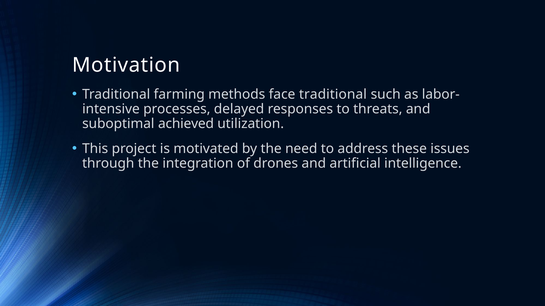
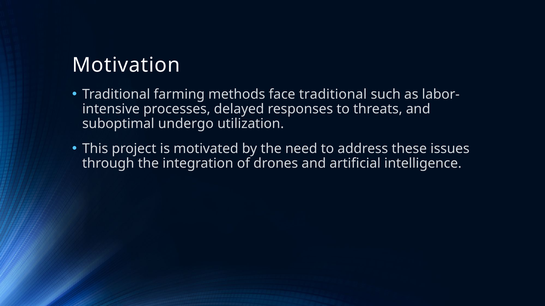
achieved: achieved -> undergo
